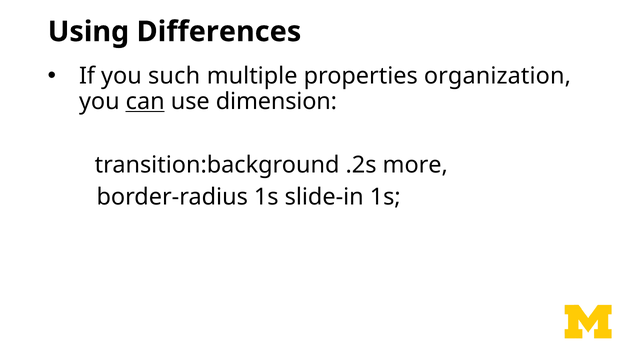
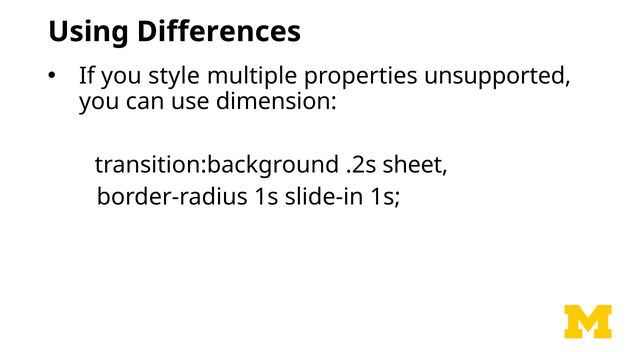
such: such -> style
organization: organization -> unsupported
can underline: present -> none
more: more -> sheet
